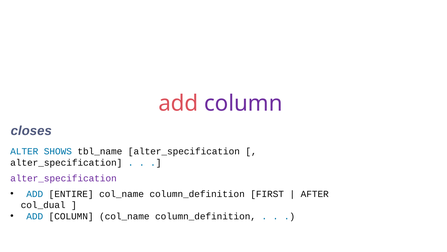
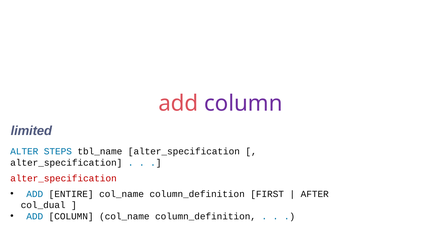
closes: closes -> limited
SHOWS: SHOWS -> STEPS
alter_specification at (64, 178) colour: purple -> red
